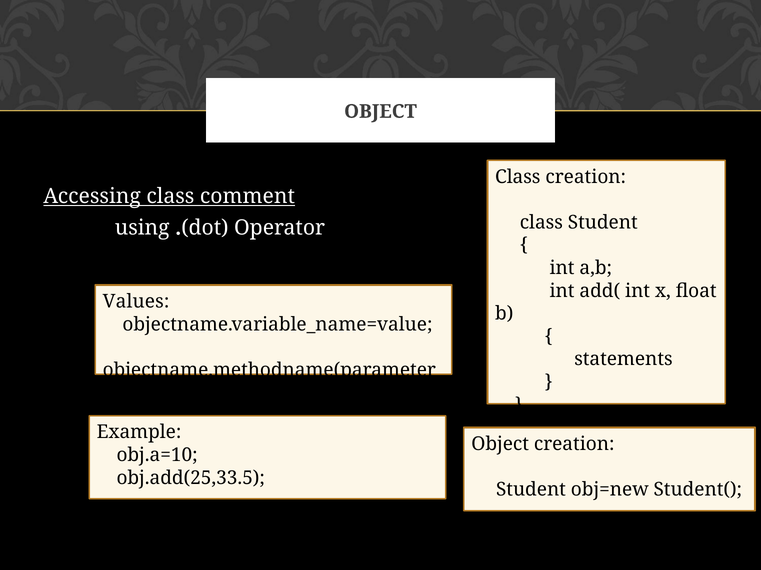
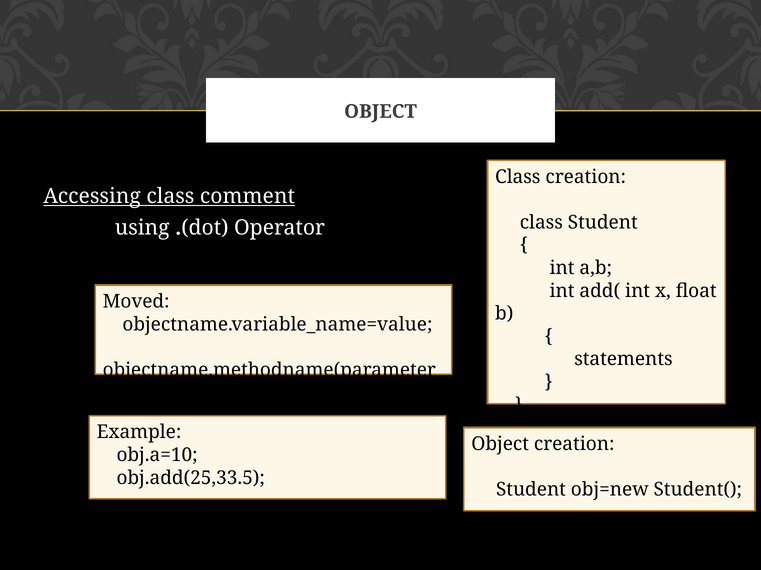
Values: Values -> Moved
